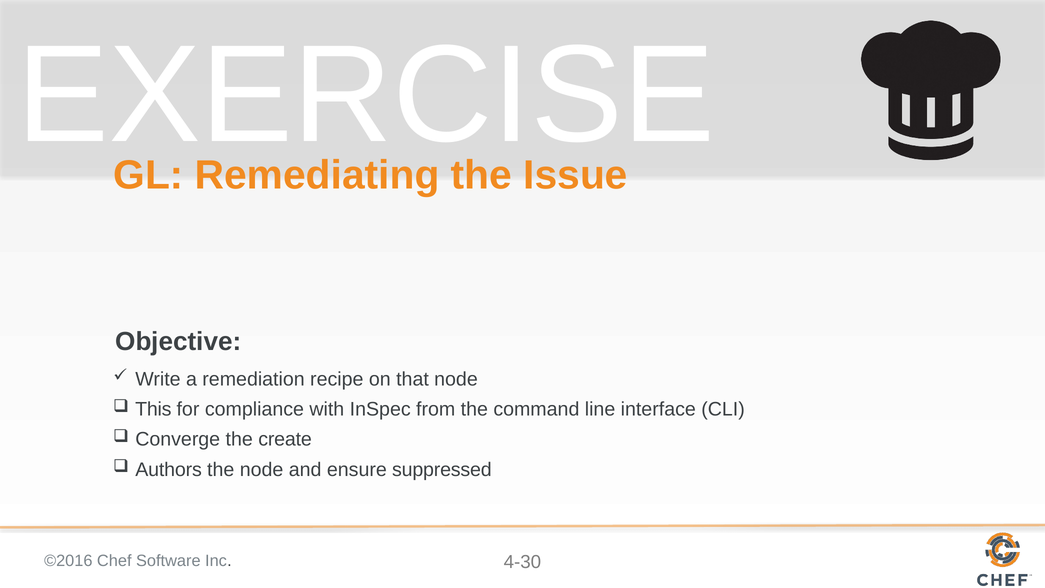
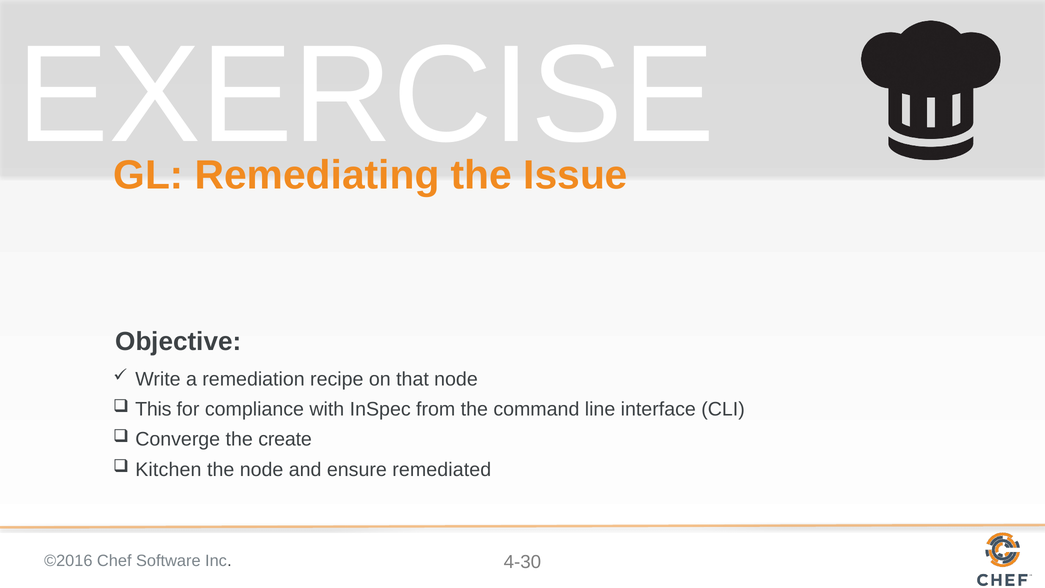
Authors: Authors -> Kitchen
suppressed: suppressed -> remediated
